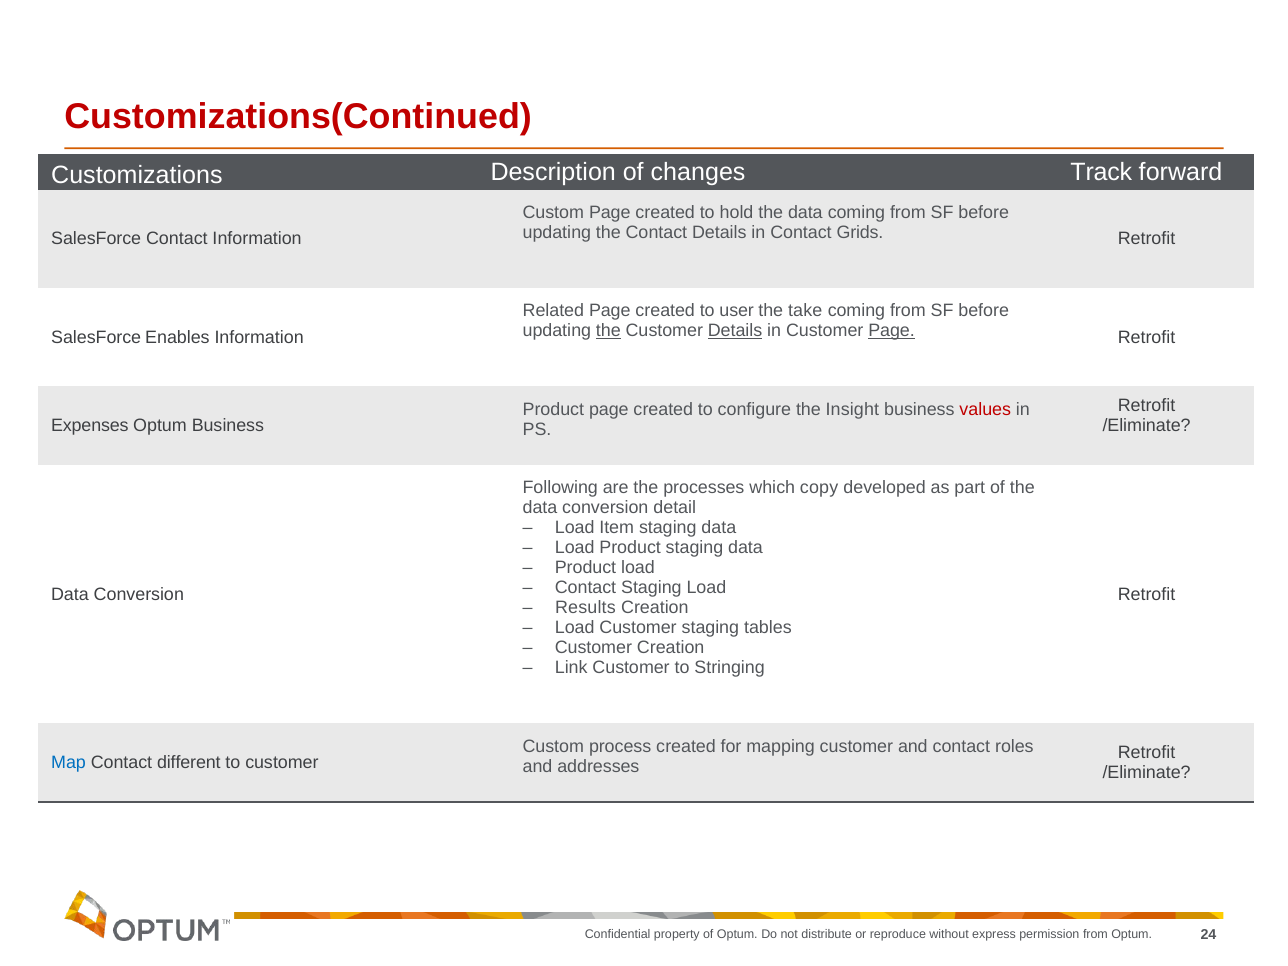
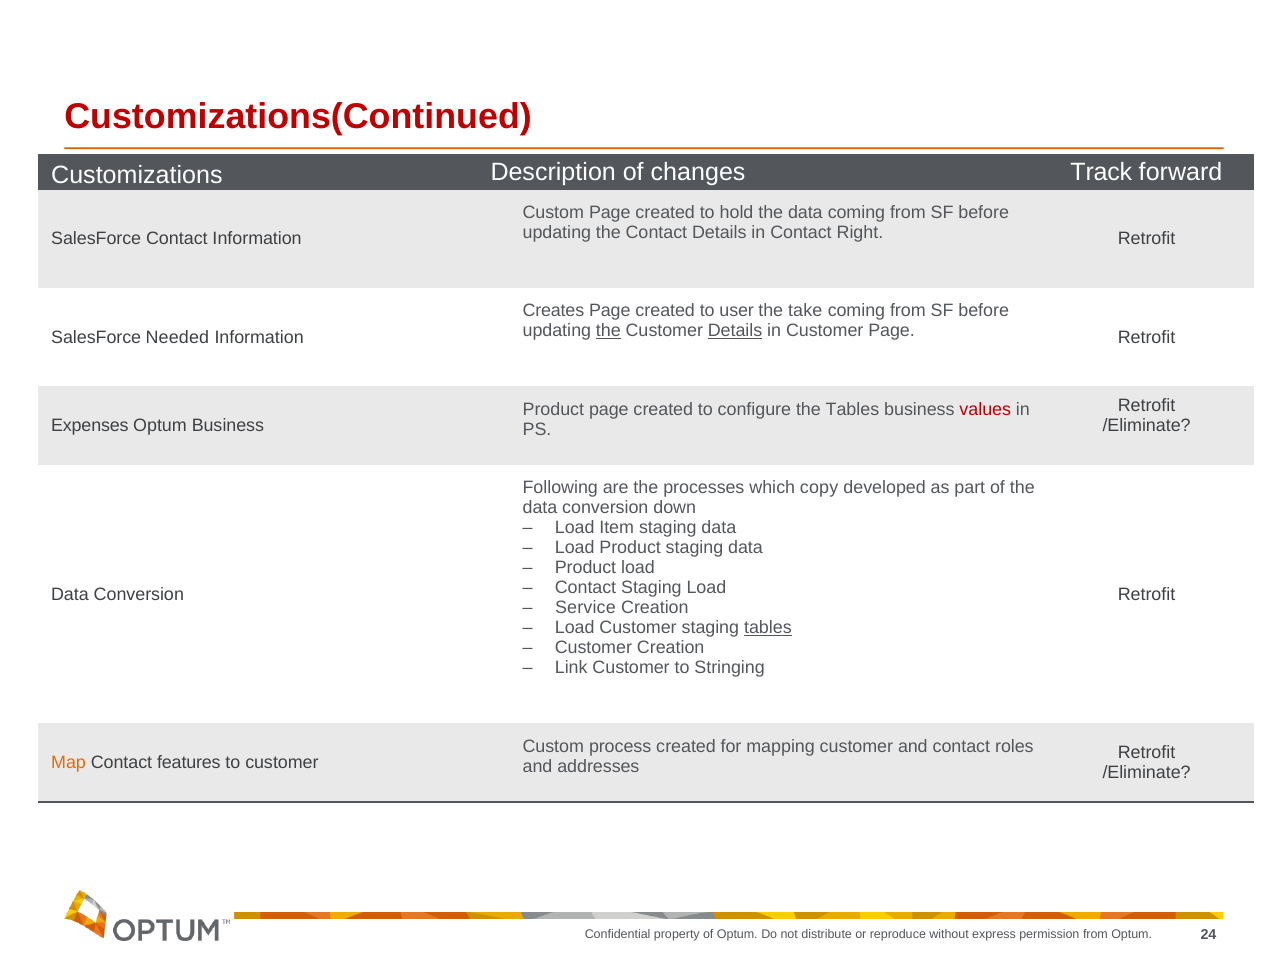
Grids: Grids -> Right
Related: Related -> Creates
Page at (892, 331) underline: present -> none
Enables: Enables -> Needed
the Insight: Insight -> Tables
detail: detail -> down
Results: Results -> Service
tables at (768, 628) underline: none -> present
Map colour: blue -> orange
different: different -> features
